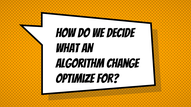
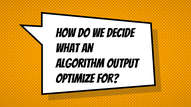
change: change -> output
